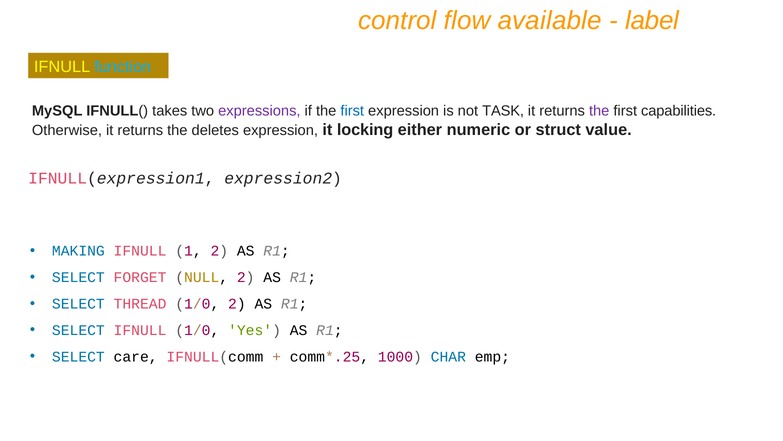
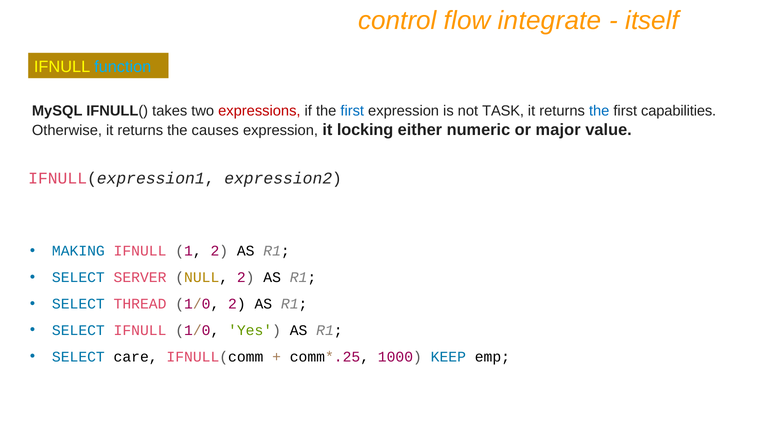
available: available -> integrate
label: label -> itself
expressions colour: purple -> red
the at (599, 111) colour: purple -> blue
deletes: deletes -> causes
struct: struct -> major
FORGET: FORGET -> SERVER
CHAR: CHAR -> KEEP
